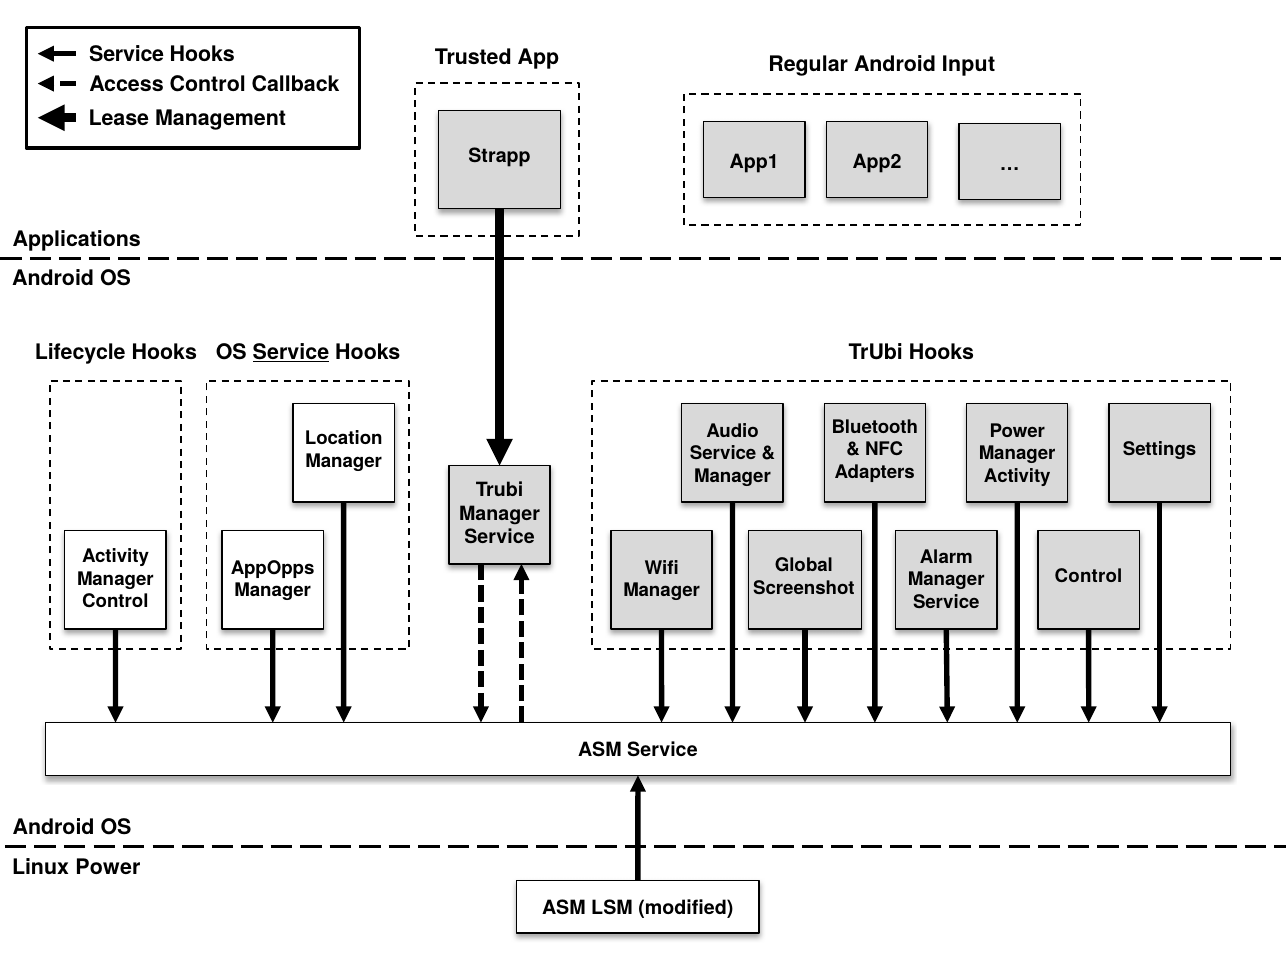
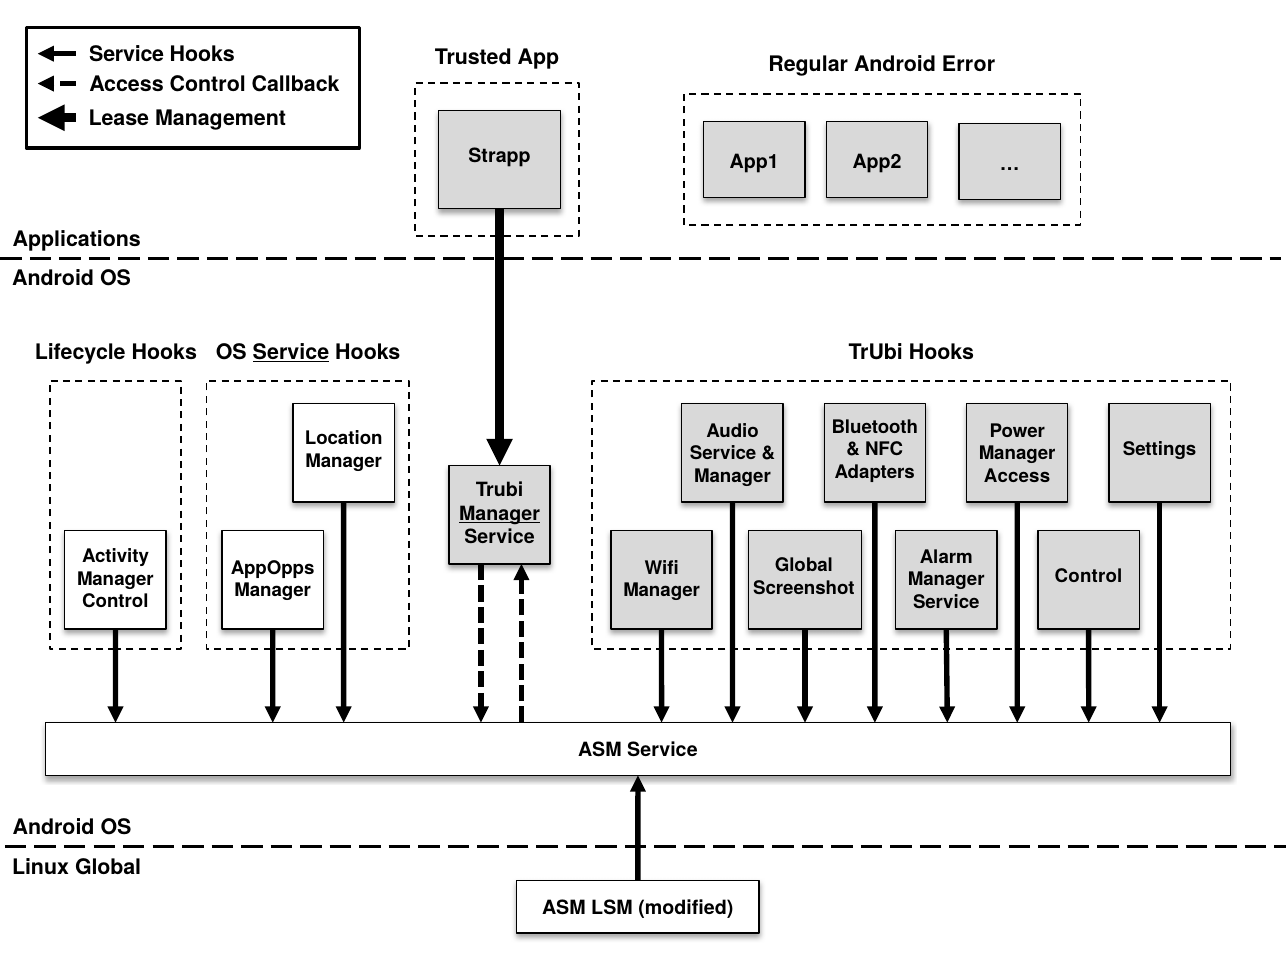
Input: Input -> Error
Activity at (1017, 476): Activity -> Access
Manager at (500, 514) underline: none -> present
Linux Power: Power -> Global
